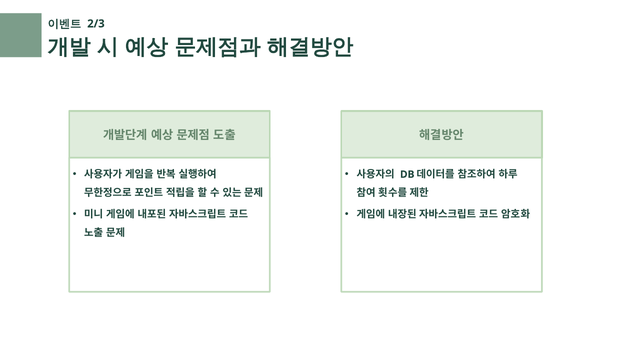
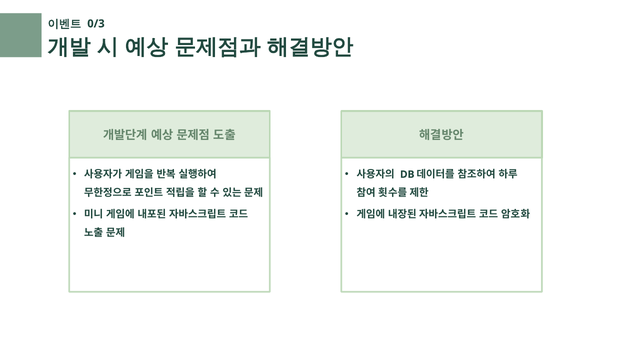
2/3: 2/3 -> 0/3
